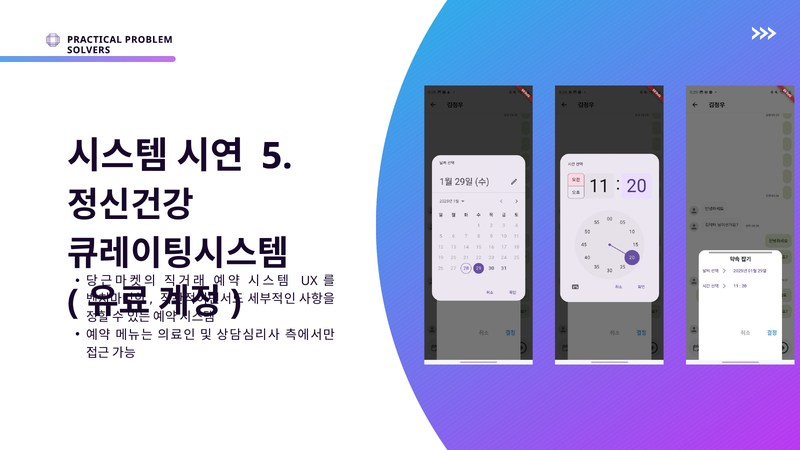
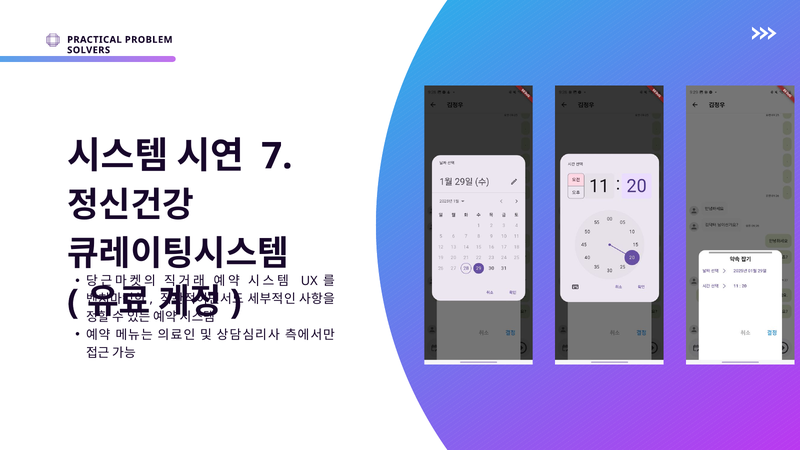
5: 5 -> 7
